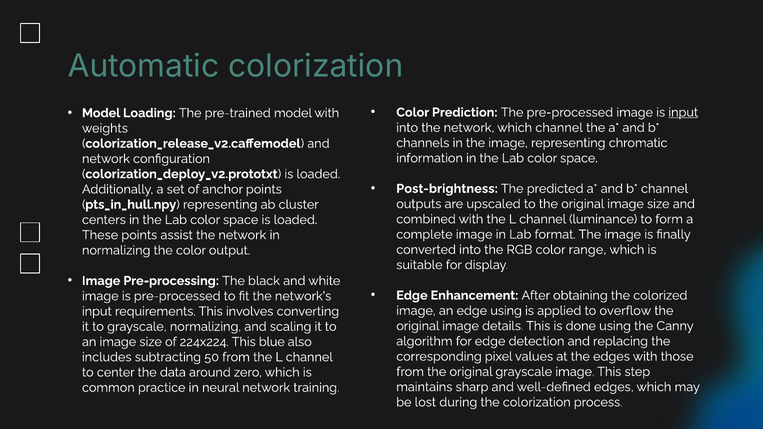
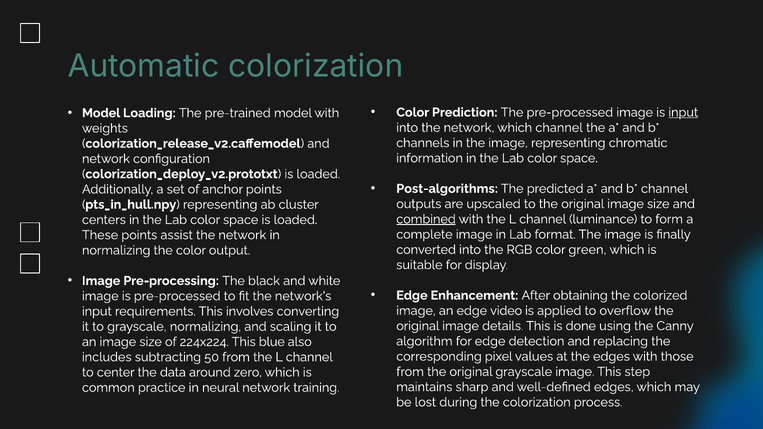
Post-brightness: Post-brightness -> Post-algorithms
combined underline: none -> present
range: range -> green
edge using: using -> video
